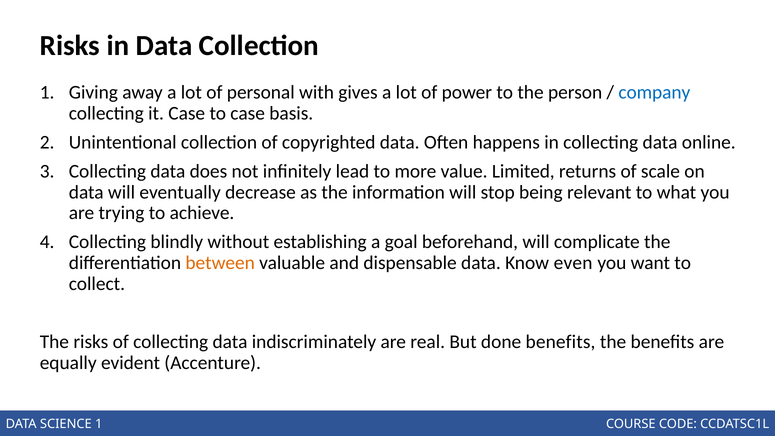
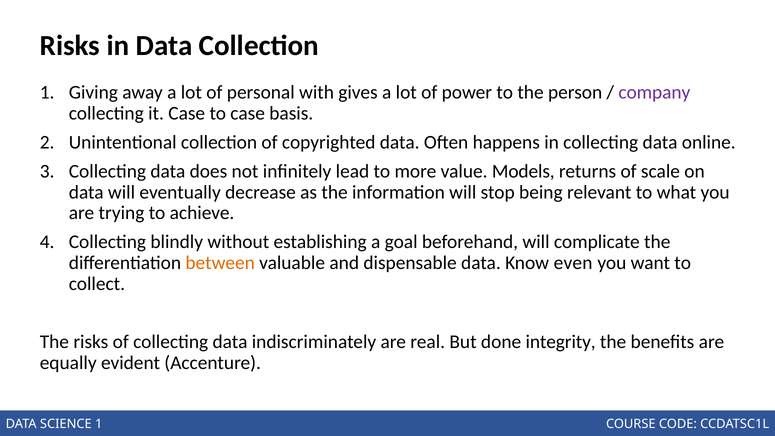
company colour: blue -> purple
Limited: Limited -> Models
done benefits: benefits -> integrity
